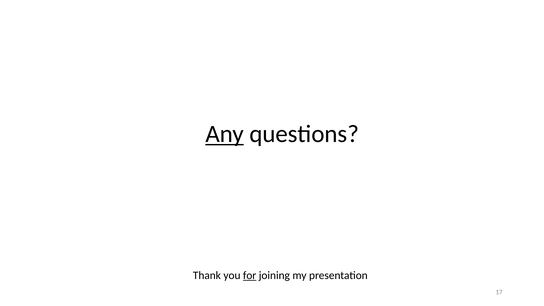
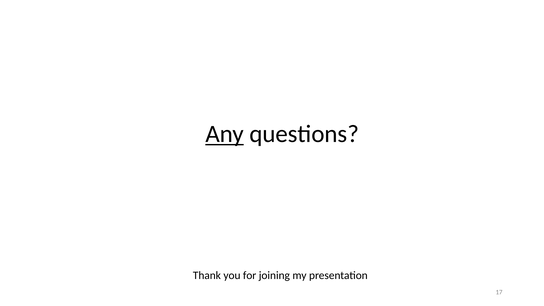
for underline: present -> none
